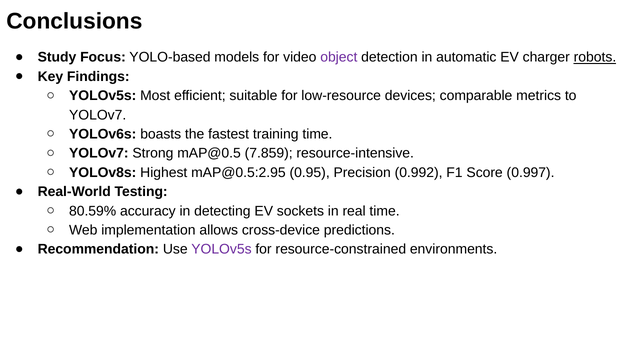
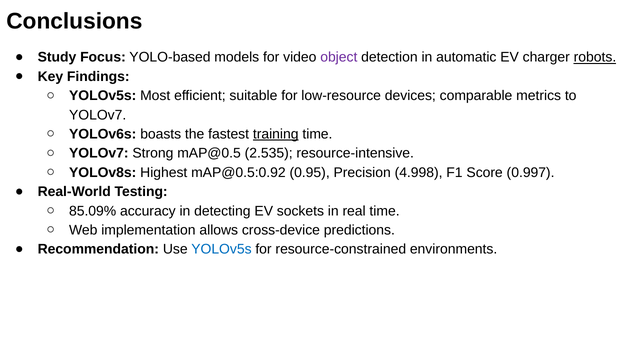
training underline: none -> present
7.859: 7.859 -> 2.535
mAP@0.5:2.95: mAP@0.5:2.95 -> mAP@0.5:0.92
0.992: 0.992 -> 4.998
80.59%: 80.59% -> 85.09%
YOLOv5s at (221, 250) colour: purple -> blue
